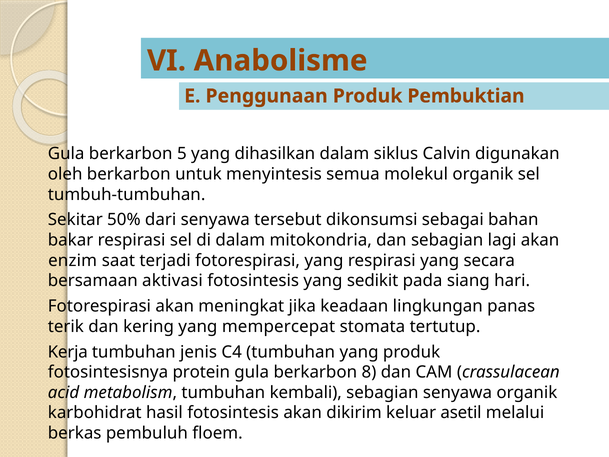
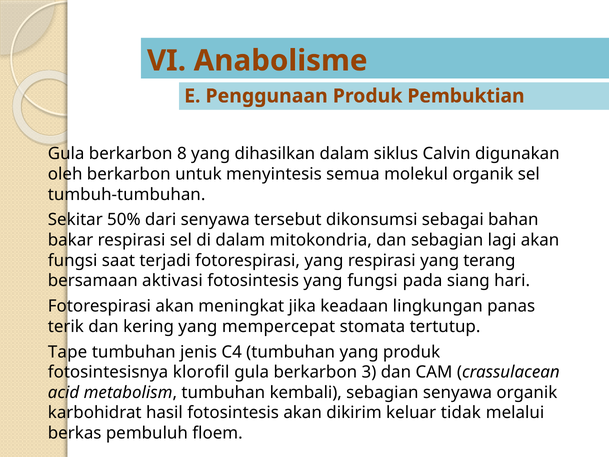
5: 5 -> 8
enzim at (73, 260): enzim -> fungsi
secara: secara -> terang
yang sedikit: sedikit -> fungsi
Kerja: Kerja -> Tape
protein: protein -> klorofil
8: 8 -> 3
asetil: asetil -> tidak
